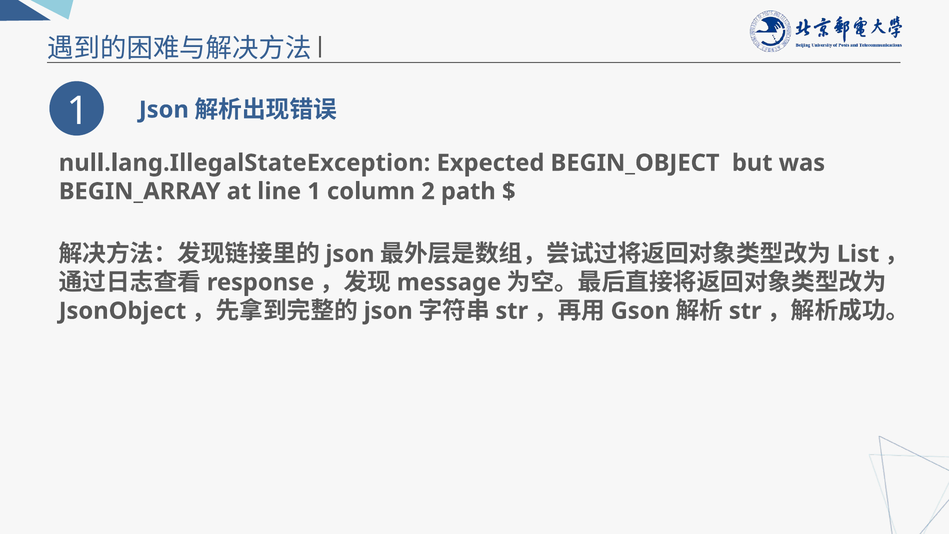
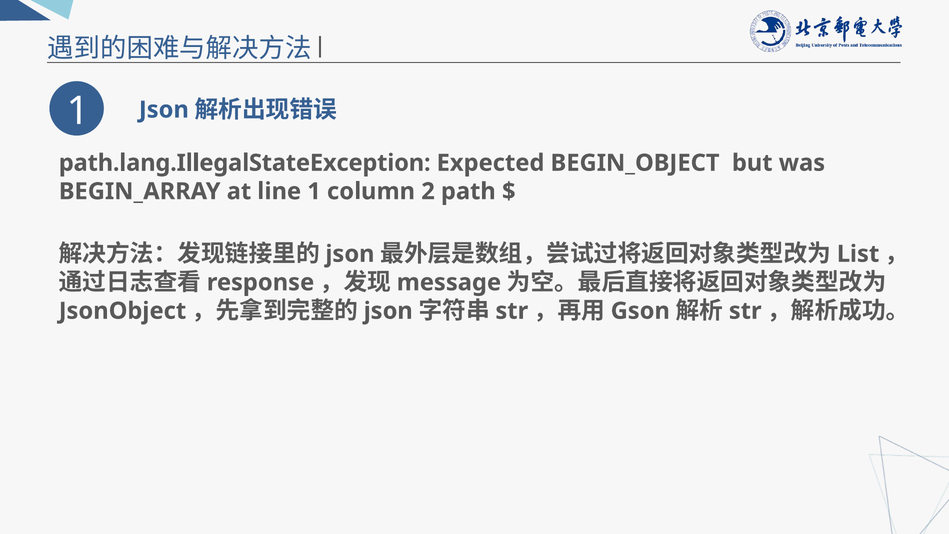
null.lang.IllegalStateException: null.lang.IllegalStateException -> path.lang.IllegalStateException
